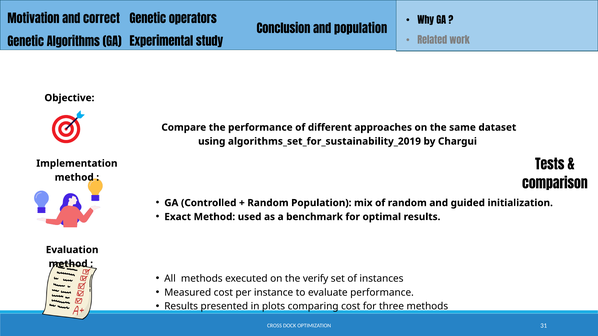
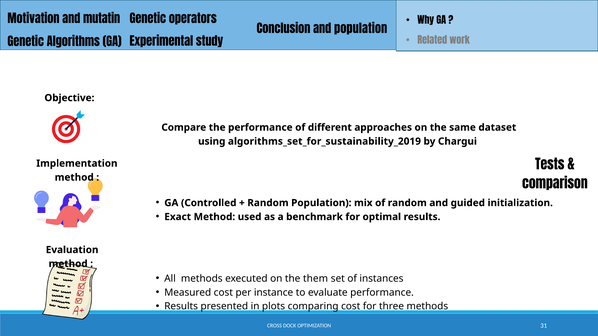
correct: correct -> mutatin
verify: verify -> them
